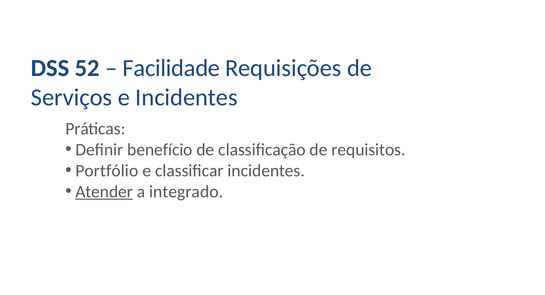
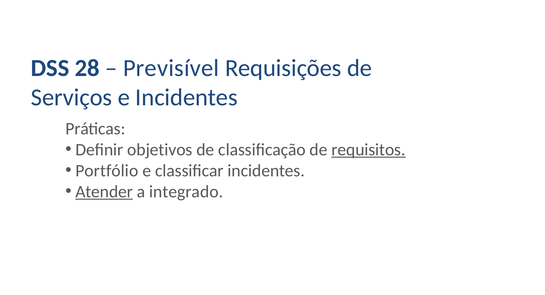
52: 52 -> 28
Facilidade: Facilidade -> Previsível
benefício: benefício -> objetivos
requisitos underline: none -> present
